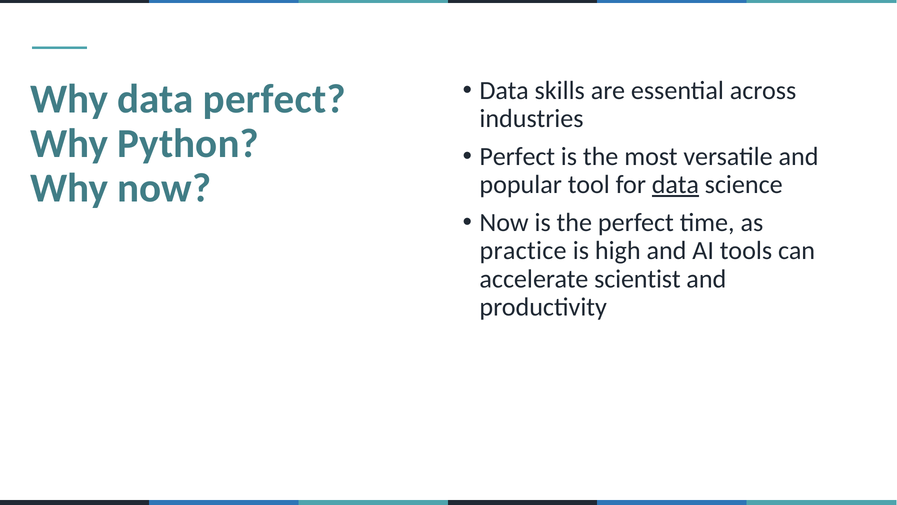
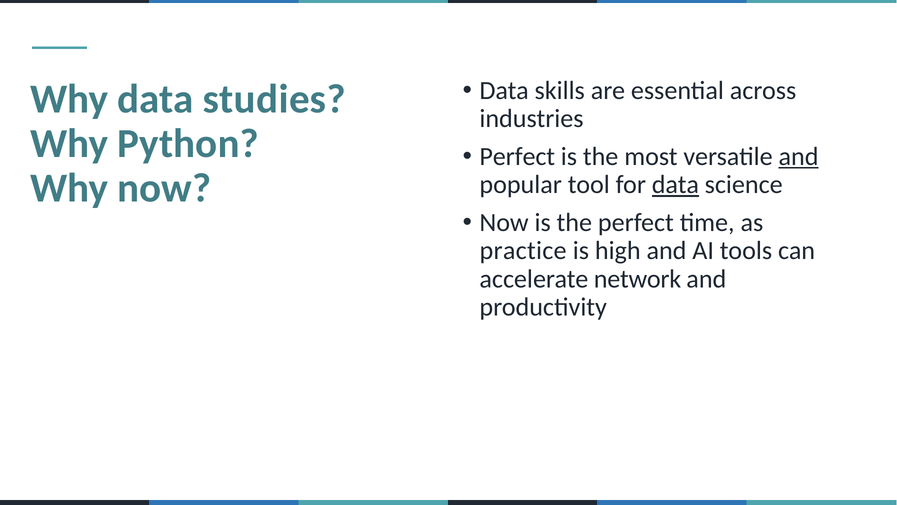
data perfect: perfect -> studies
and at (799, 156) underline: none -> present
scientist: scientist -> network
